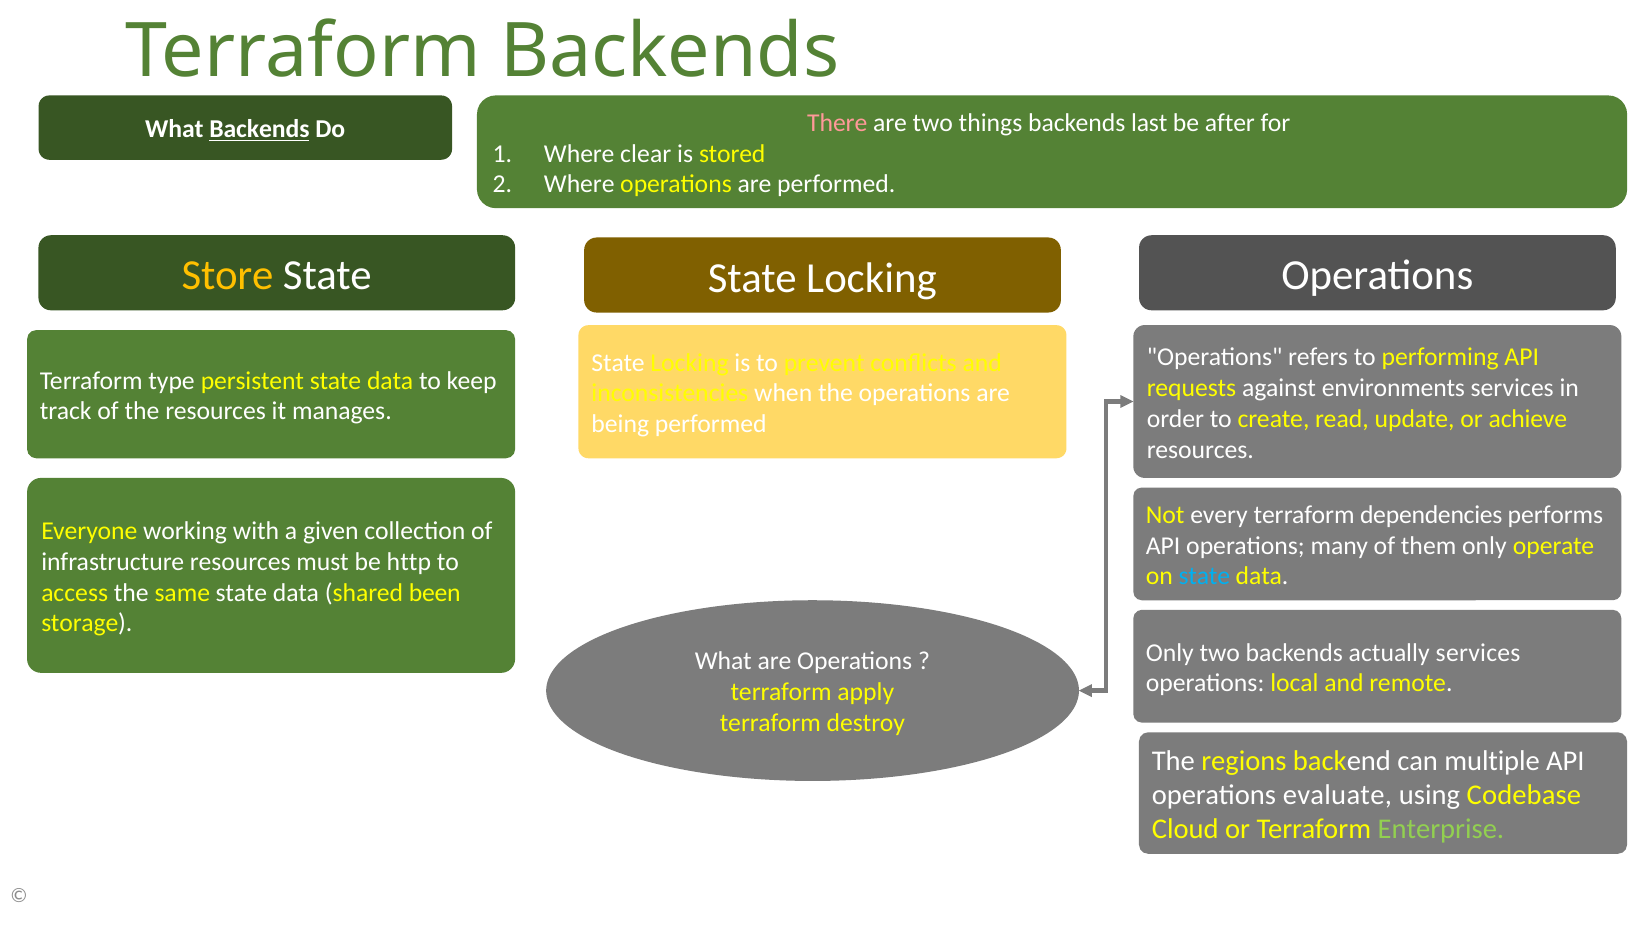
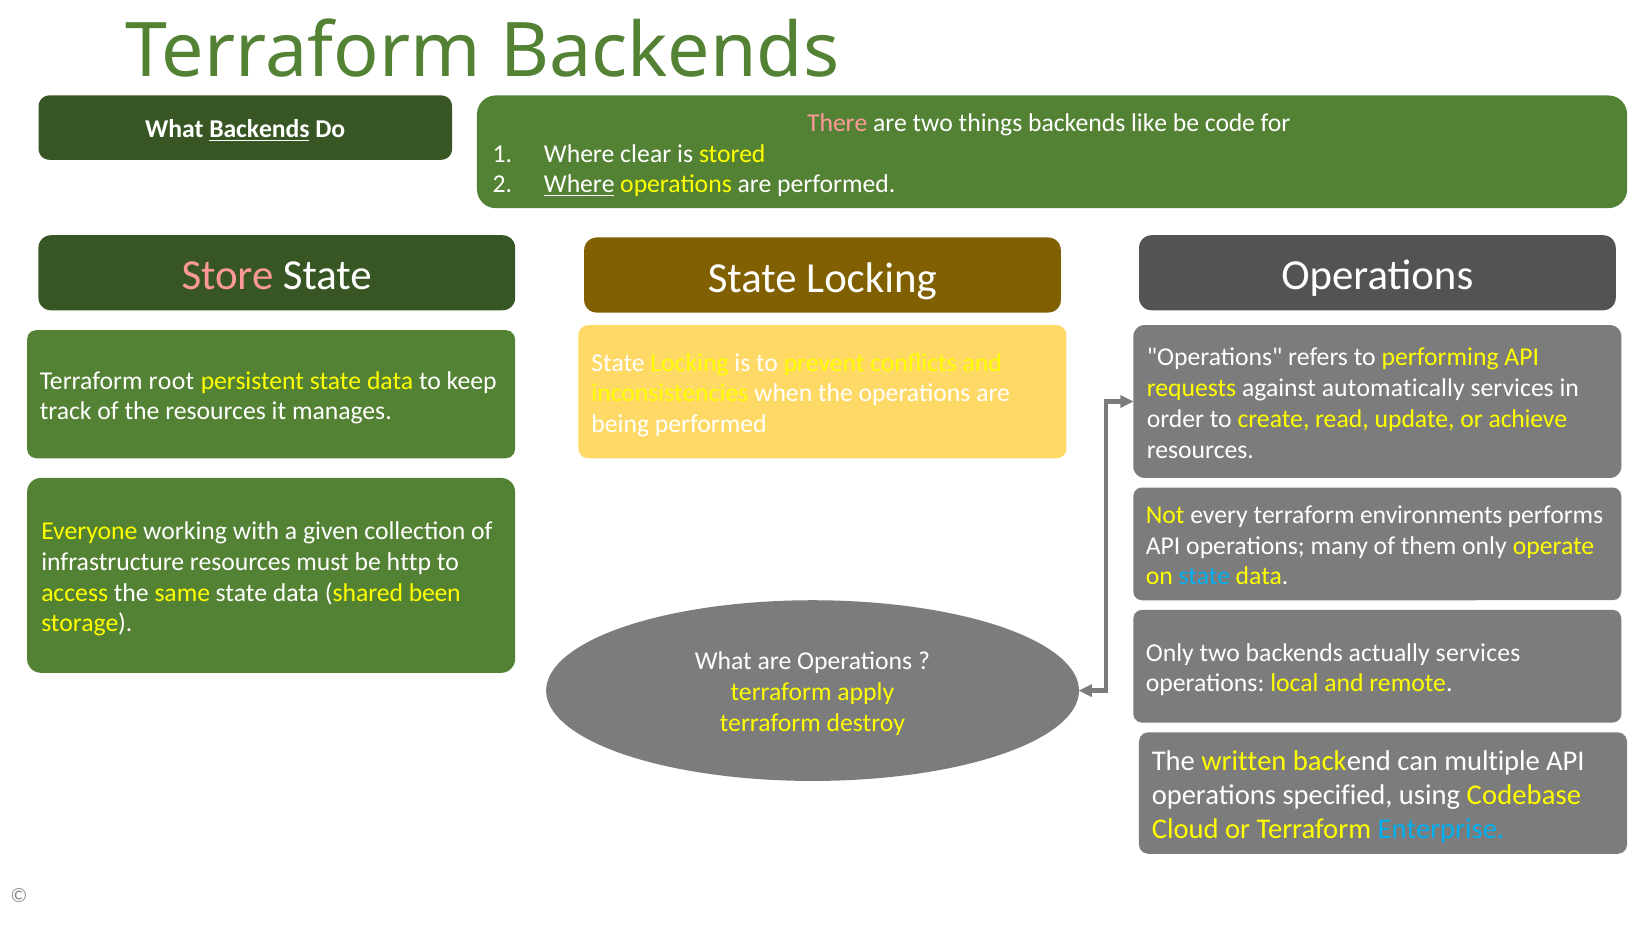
last: last -> like
after: after -> code
Where at (579, 184) underline: none -> present
Store colour: yellow -> pink
type: type -> root
environments: environments -> automatically
dependencies: dependencies -> environments
regions: regions -> written
evaluate: evaluate -> specified
Enterprise colour: light green -> light blue
